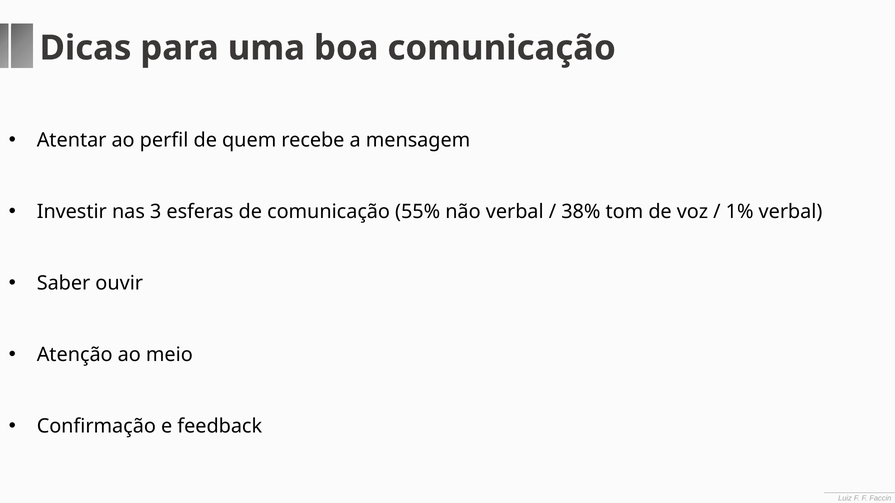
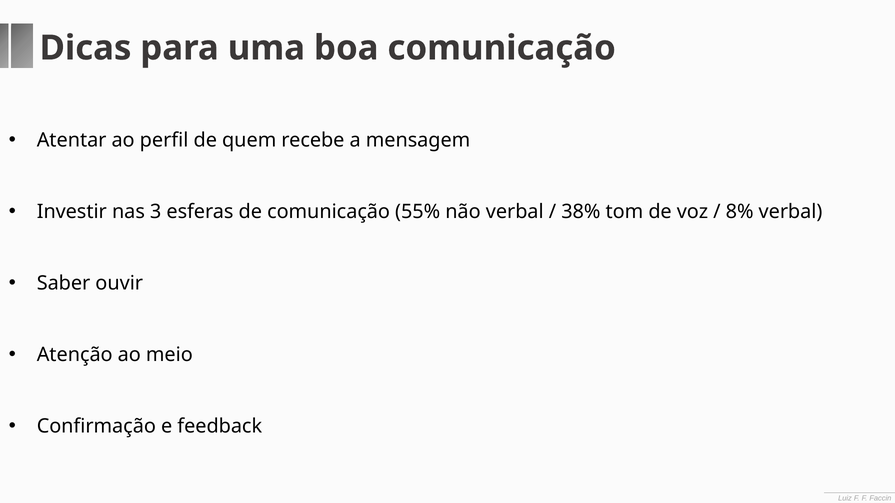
1%: 1% -> 8%
